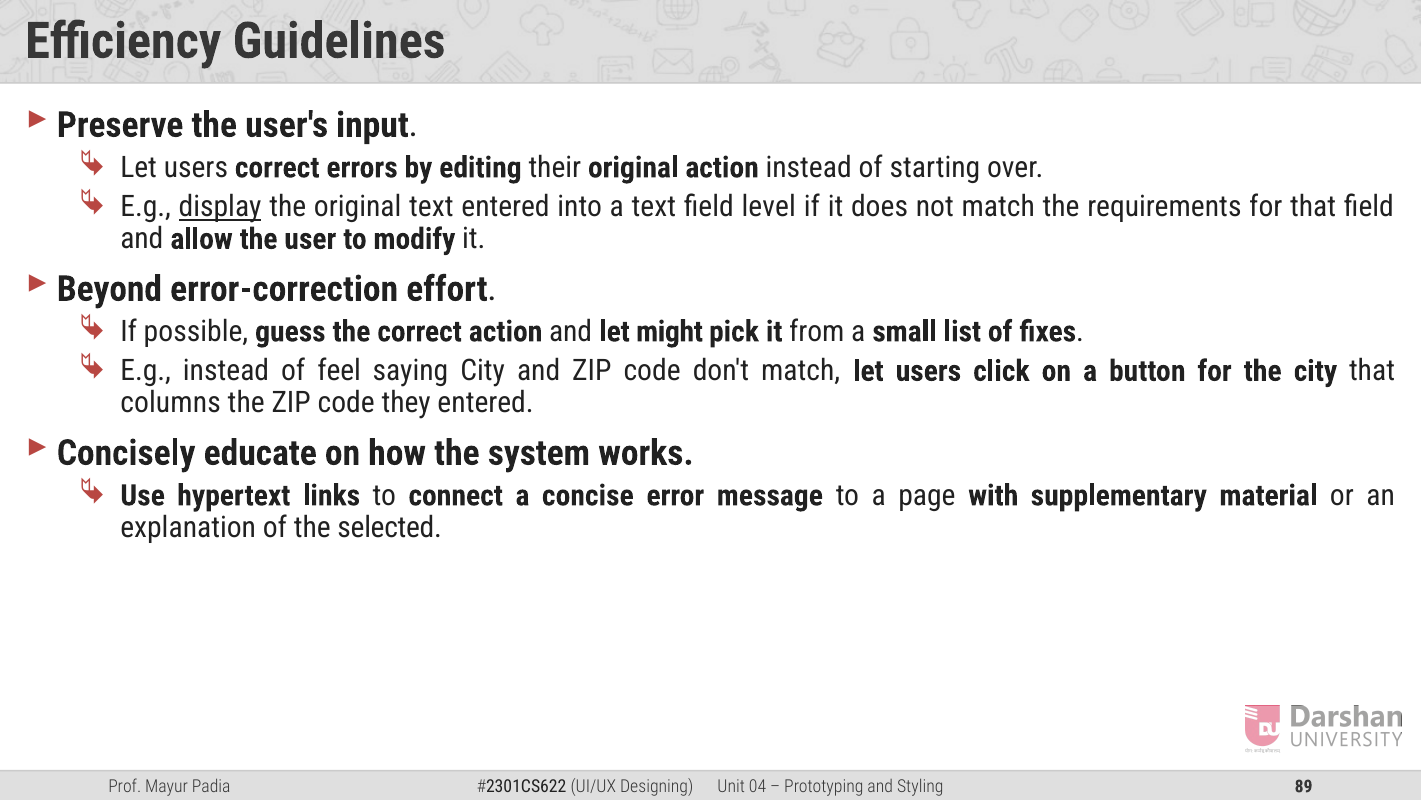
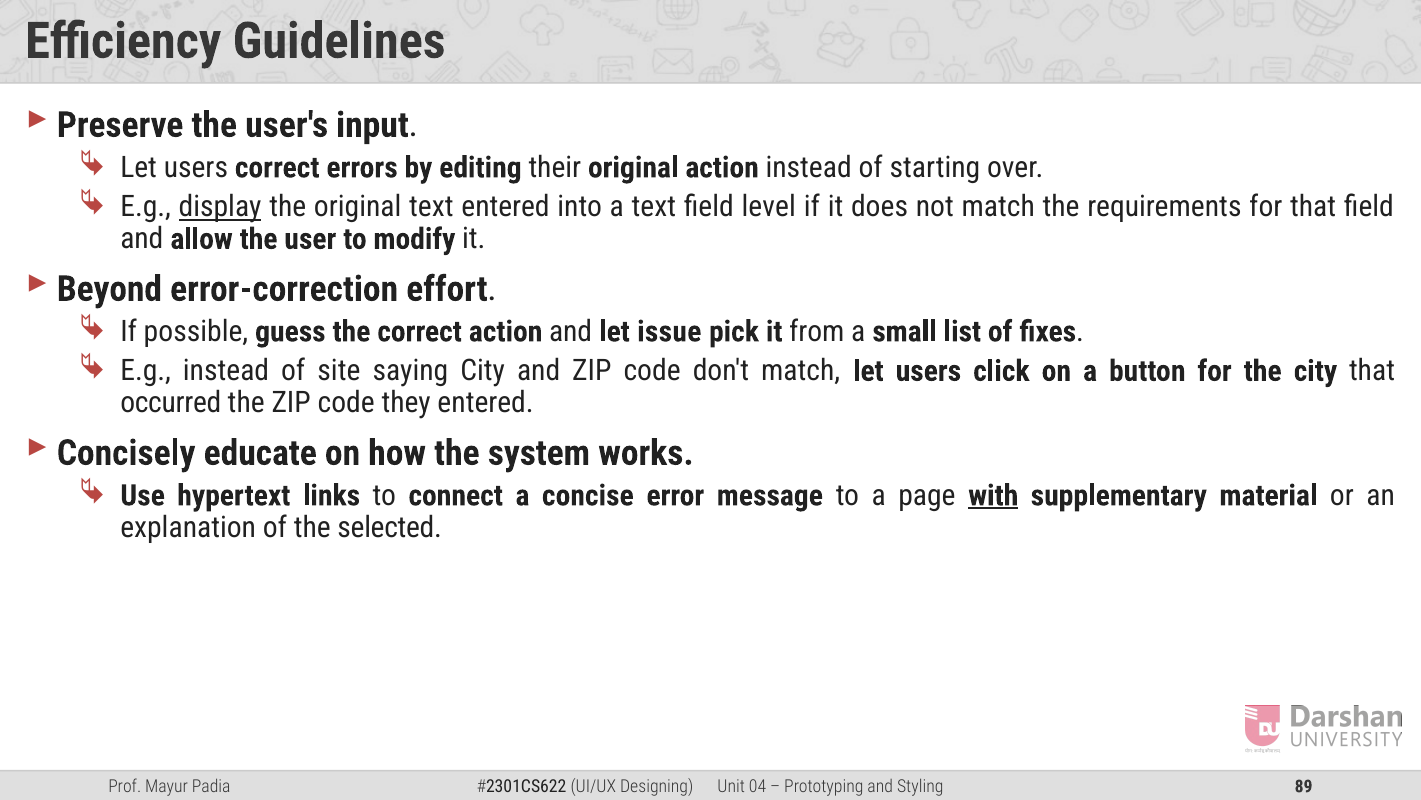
might: might -> issue
feel: feel -> site
columns: columns -> occurred
with underline: none -> present
